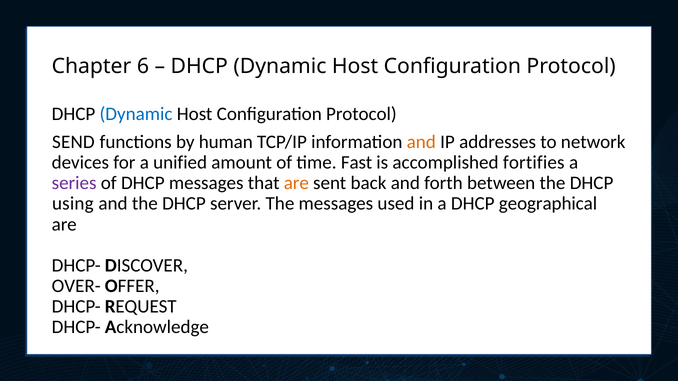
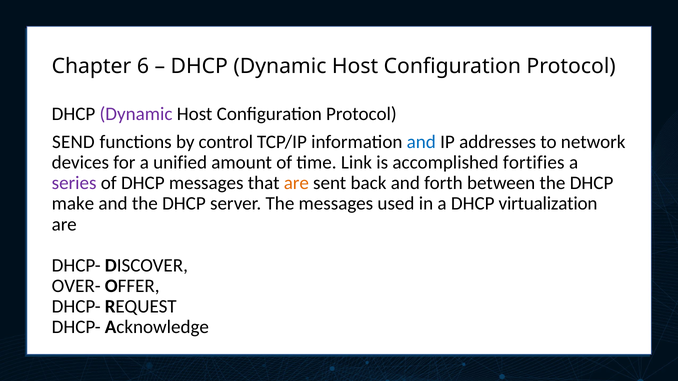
Dynamic at (136, 114) colour: blue -> purple
human: human -> control
and at (421, 142) colour: orange -> blue
Fast: Fast -> Link
using: using -> make
geographical: geographical -> virtualization
